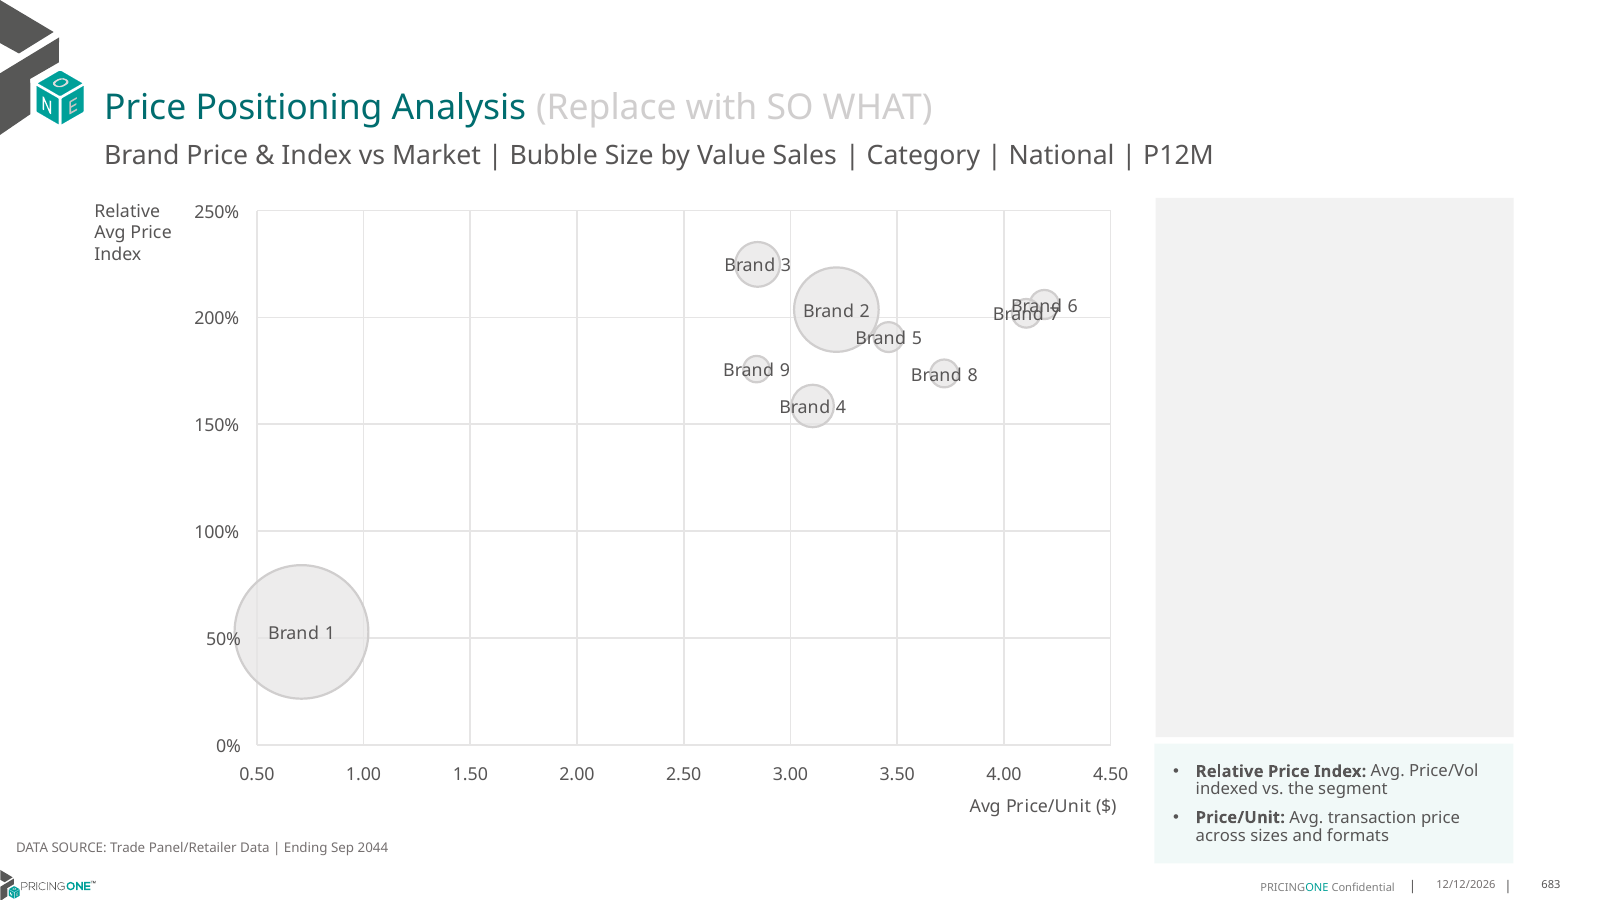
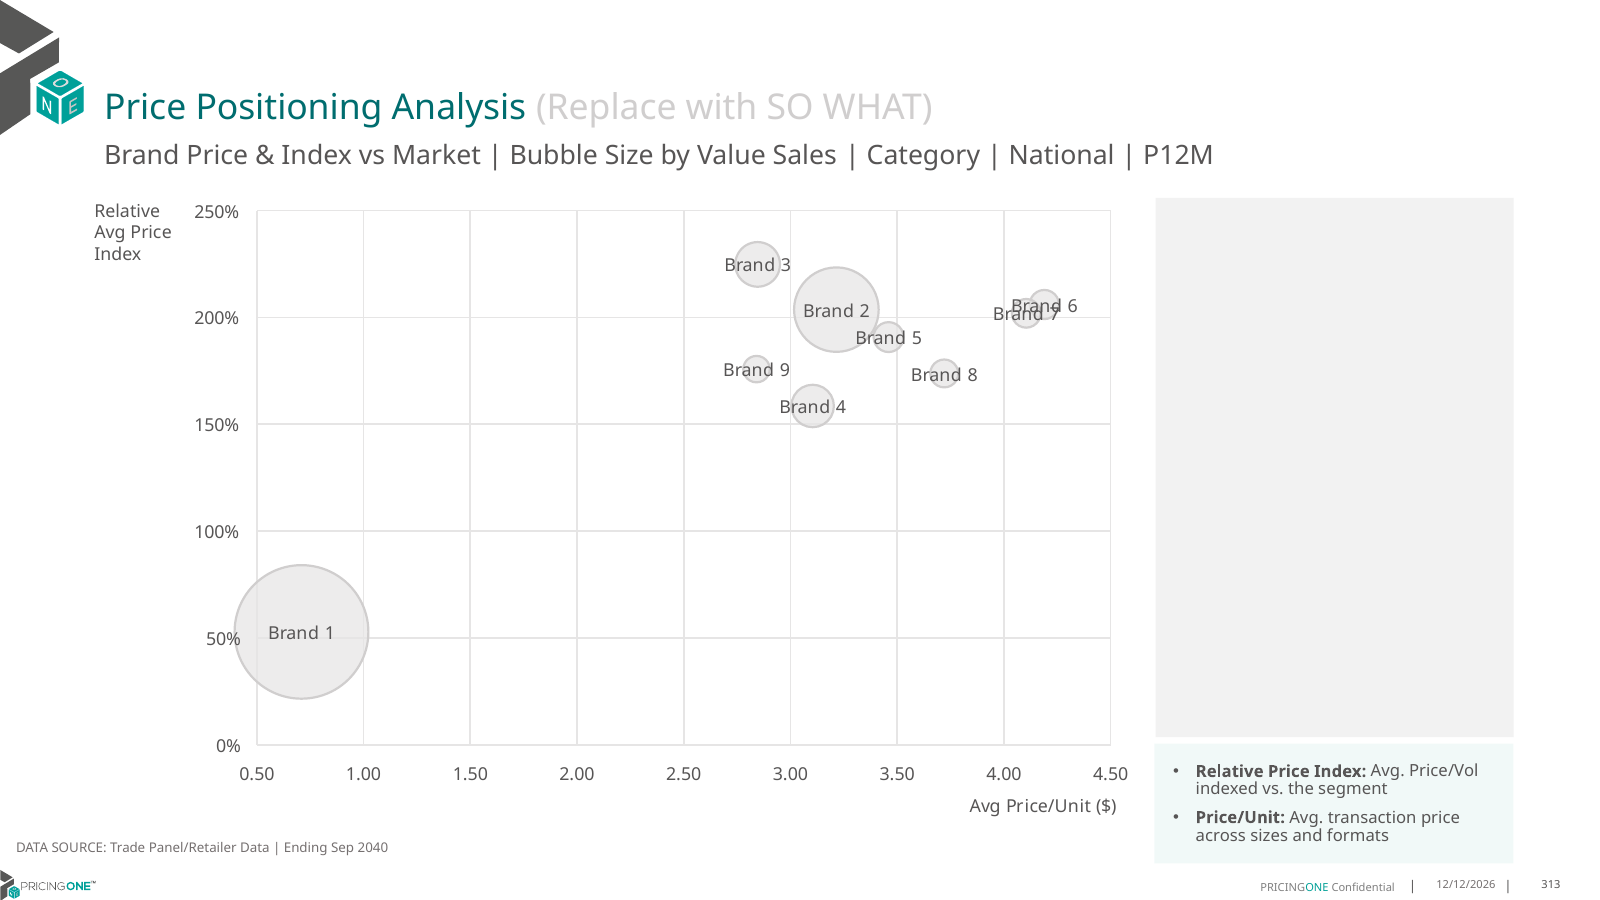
2044: 2044 -> 2040
683: 683 -> 313
